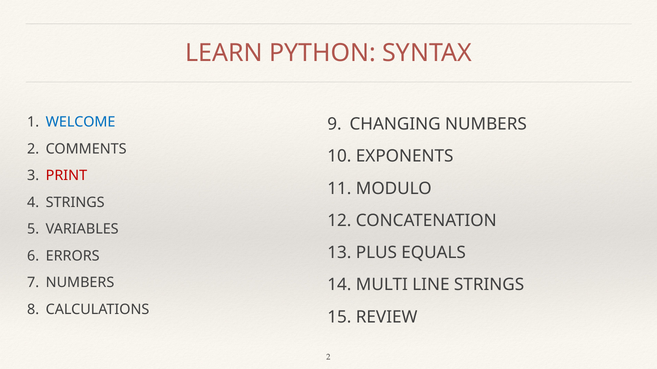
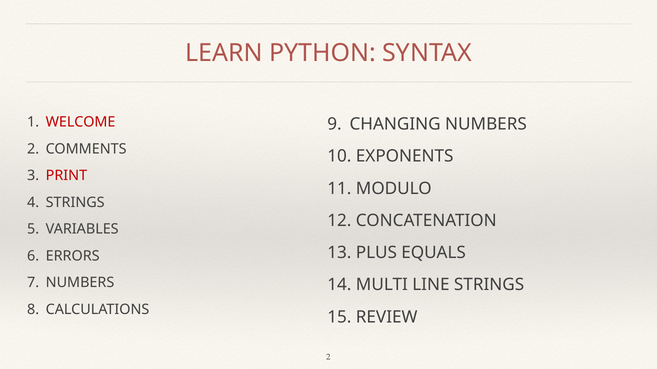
WELCOME colour: blue -> red
